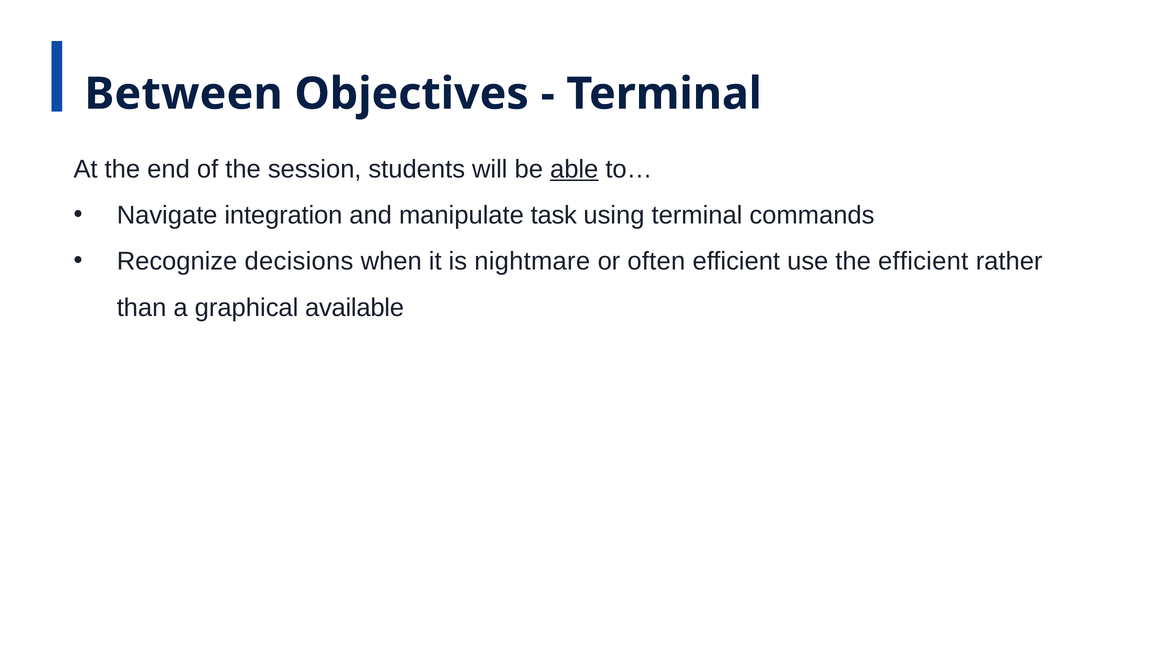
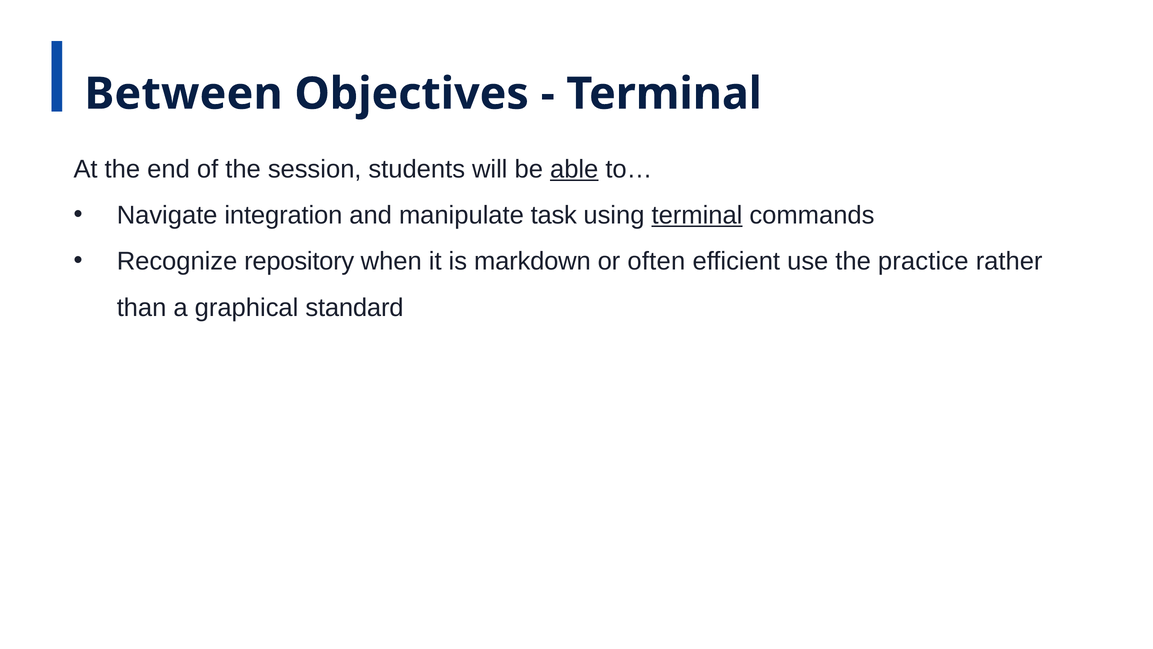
terminal at (697, 215) underline: none -> present
decisions: decisions -> repository
nightmare: nightmare -> markdown
the efficient: efficient -> practice
available: available -> standard
